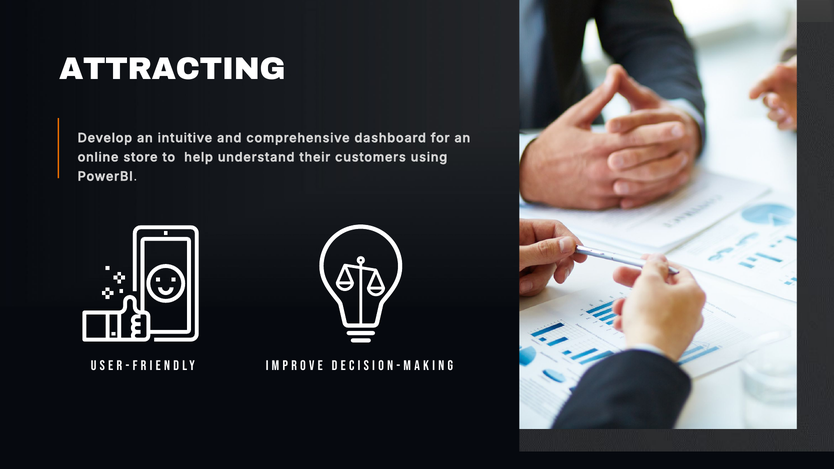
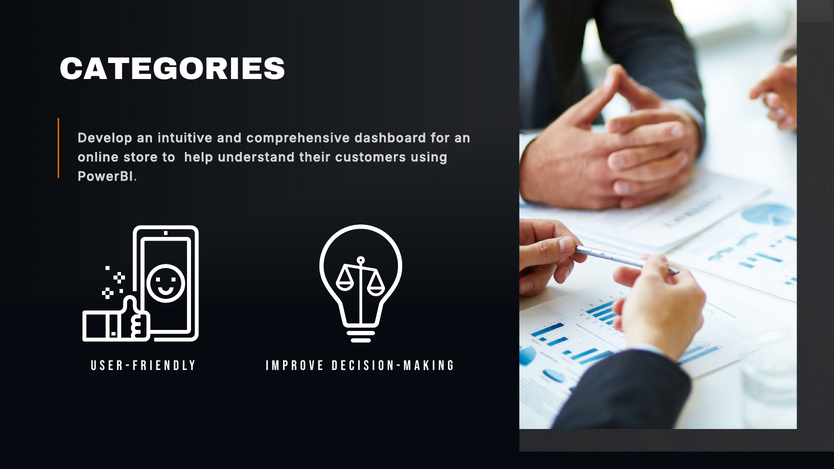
ATTRACTING: ATTRACTING -> CATEGORIES
